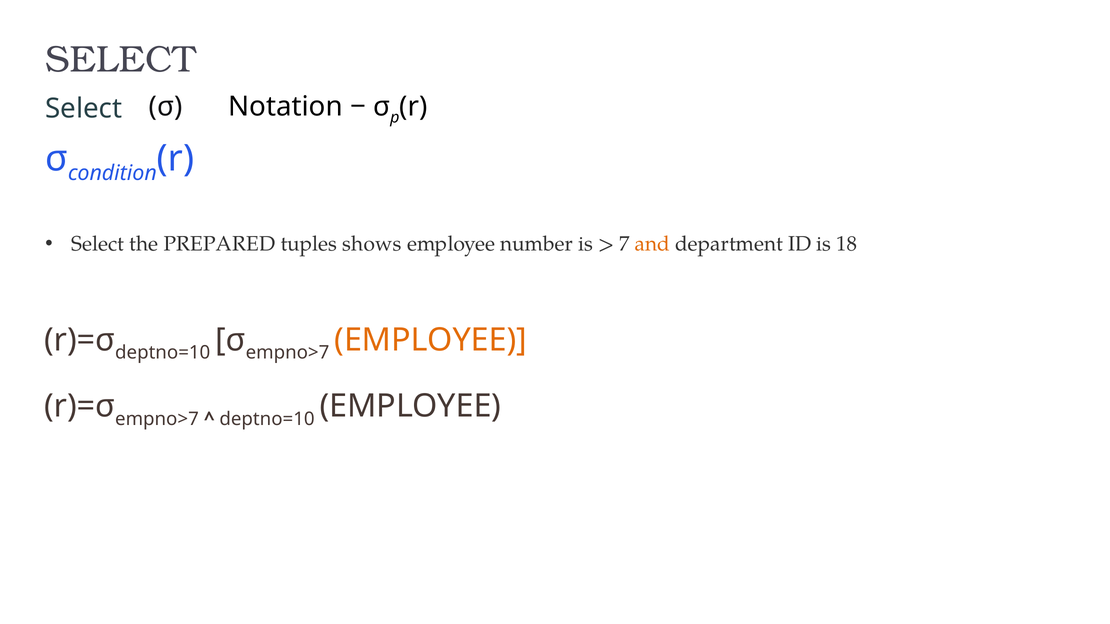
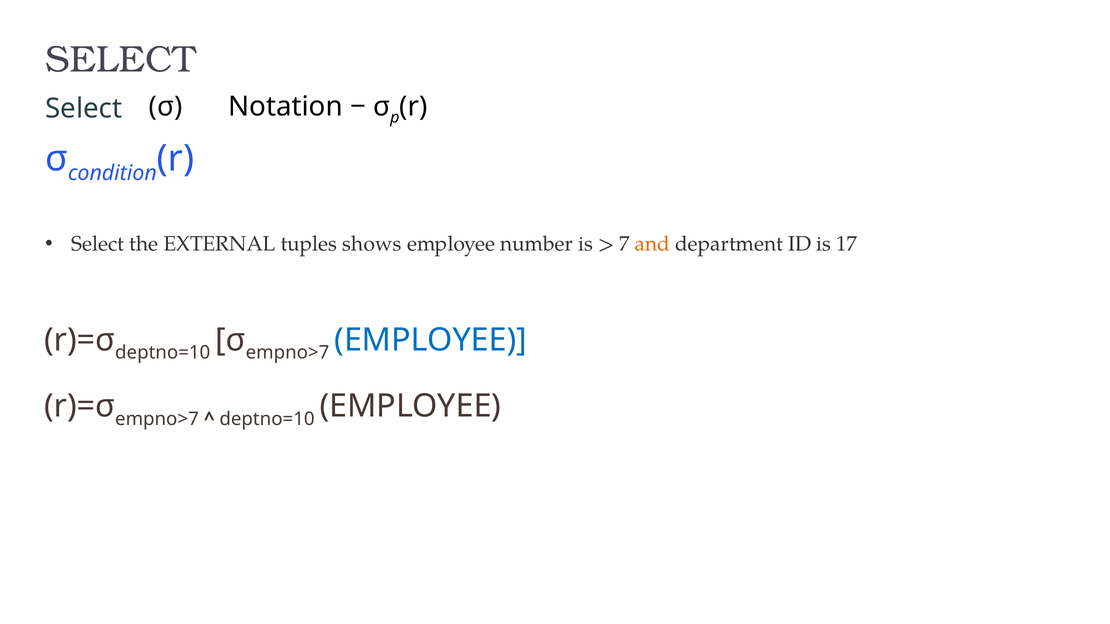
PREPARED: PREPARED -> EXTERNAL
18: 18 -> 17
EMPLOYEE at (431, 340) colour: orange -> blue
